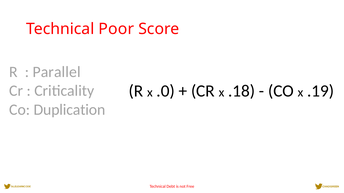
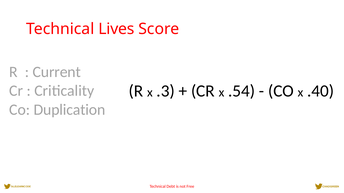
Poor: Poor -> Lives
Parallel: Parallel -> Current
.0: .0 -> .3
.18: .18 -> .54
.19: .19 -> .40
